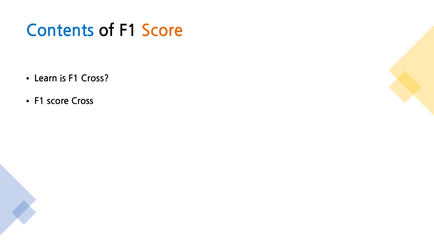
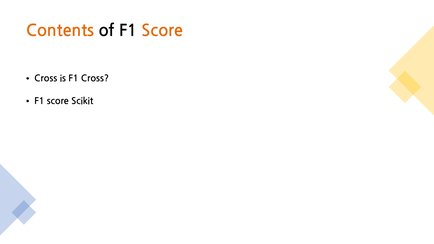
Contents colour: blue -> orange
Learn at (46, 79): Learn -> Cross
score Cross: Cross -> Scikit
